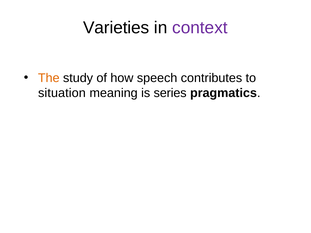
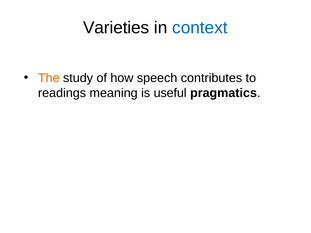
context colour: purple -> blue
situation: situation -> readings
series: series -> useful
